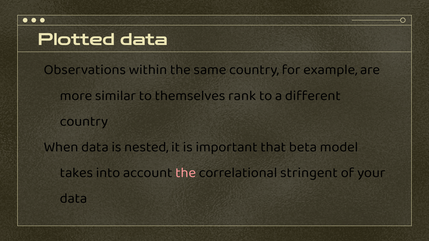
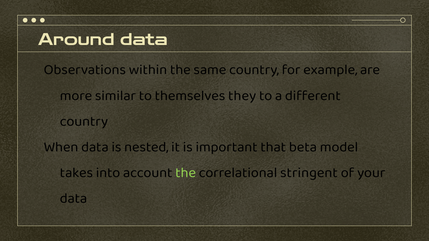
Plotted: Plotted -> Around
rank: rank -> they
the at (186, 173) colour: pink -> light green
